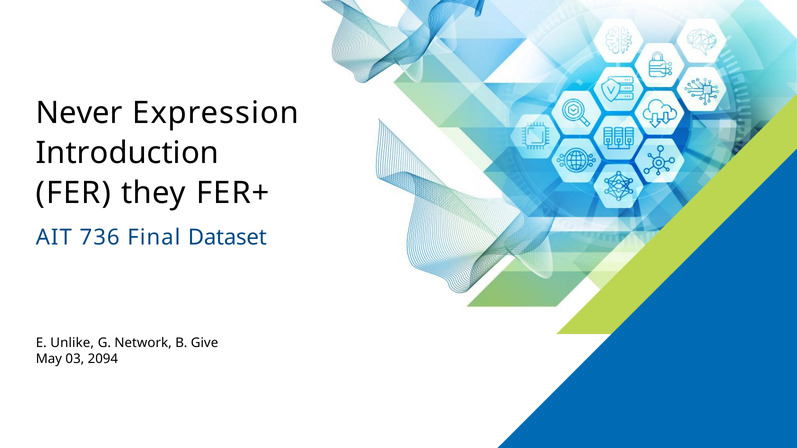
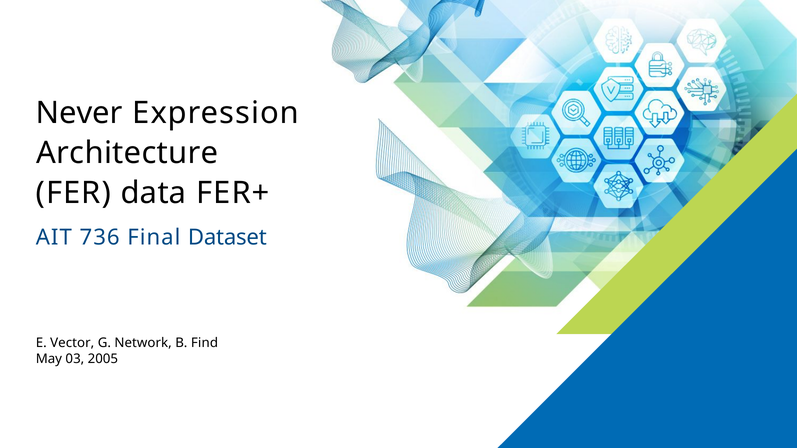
Introduction: Introduction -> Architecture
they: they -> data
Unlike: Unlike -> Vector
Give: Give -> Find
2094: 2094 -> 2005
